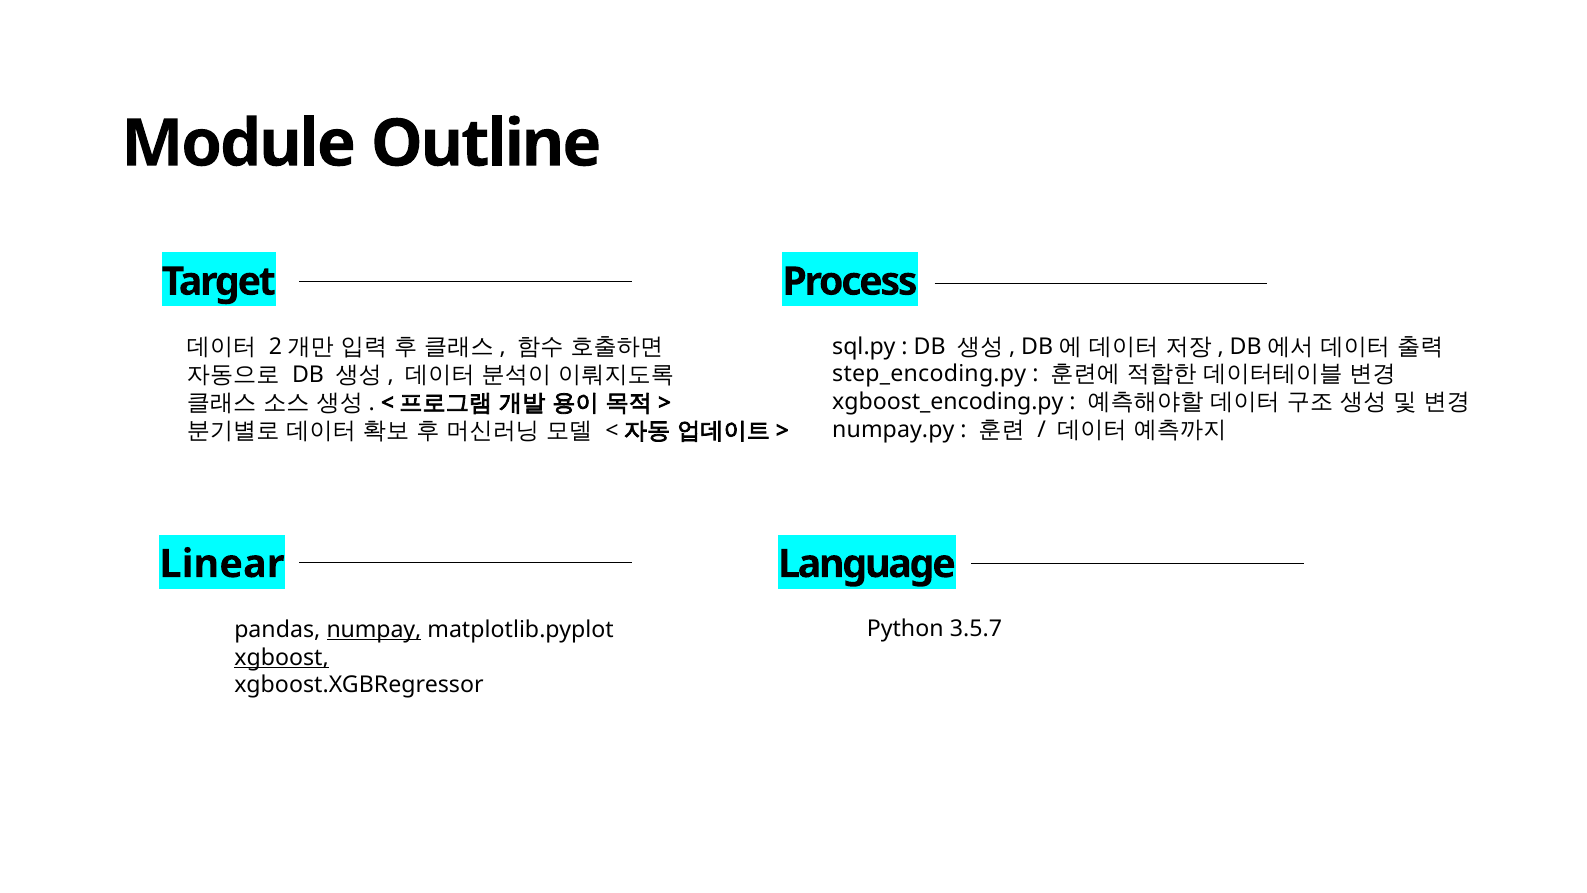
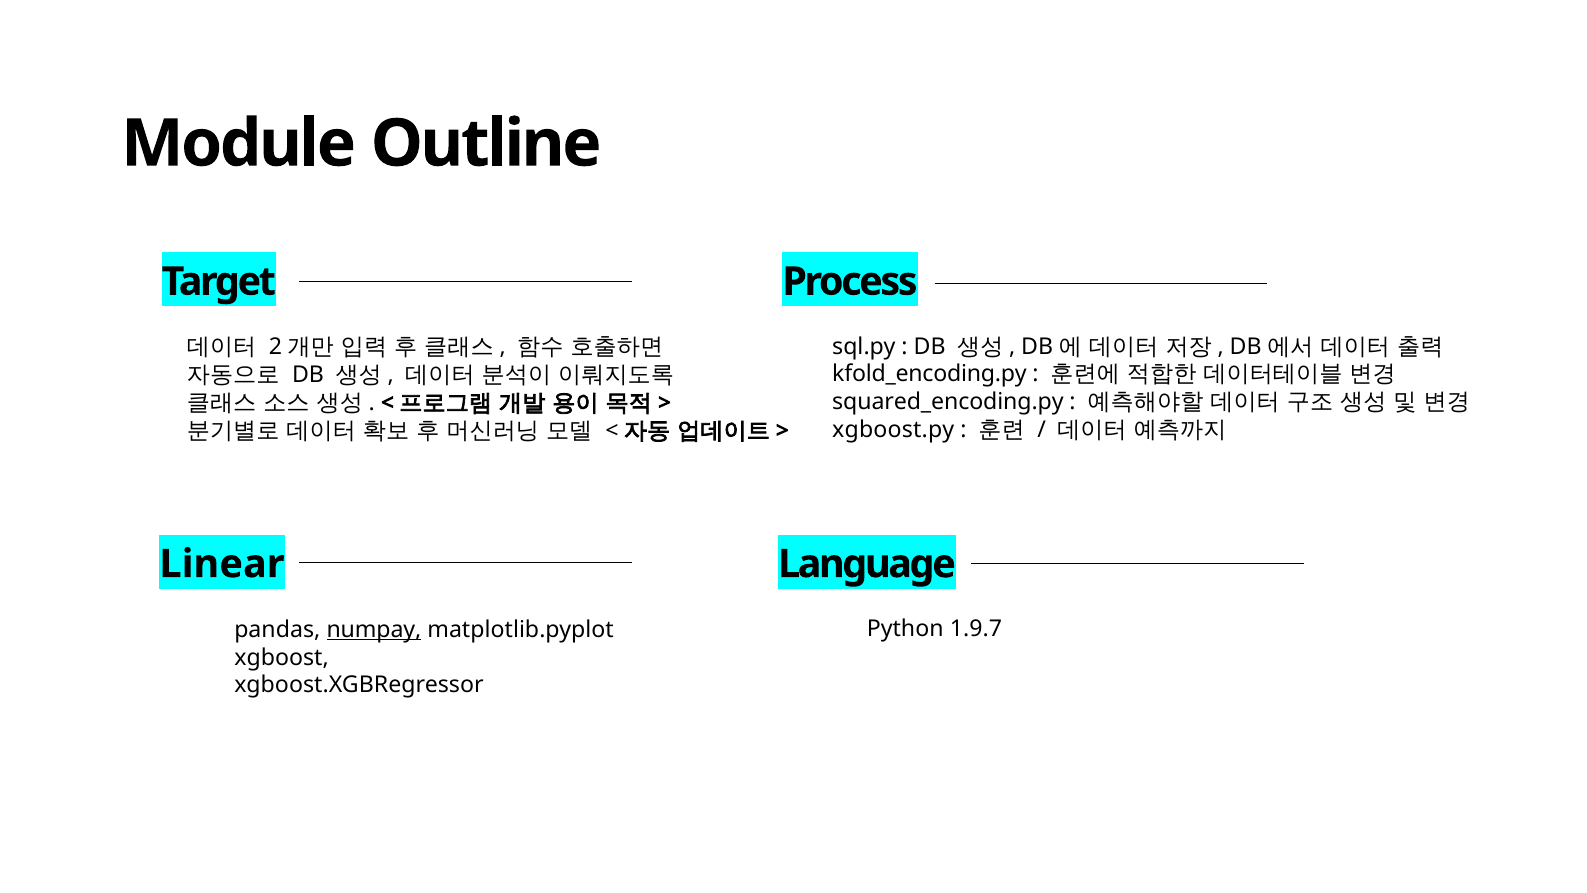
step_encoding.py: step_encoding.py -> kfold_encoding.py
xgboost_encoding.py: xgboost_encoding.py -> squared_encoding.py
numpay.py: numpay.py -> xgboost.py
3.5.7: 3.5.7 -> 1.9.7
xgboost underline: present -> none
